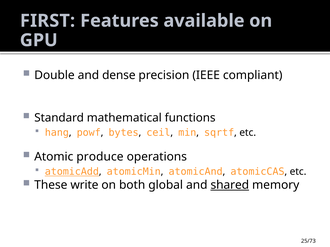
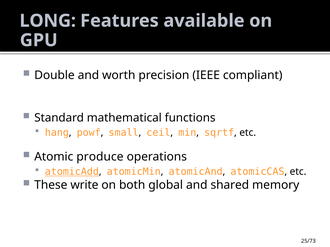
FIRST: FIRST -> LONG
dense: dense -> worth
bytes: bytes -> small
shared underline: present -> none
